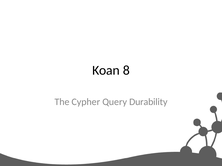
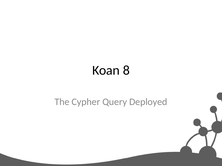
Durability: Durability -> Deployed
